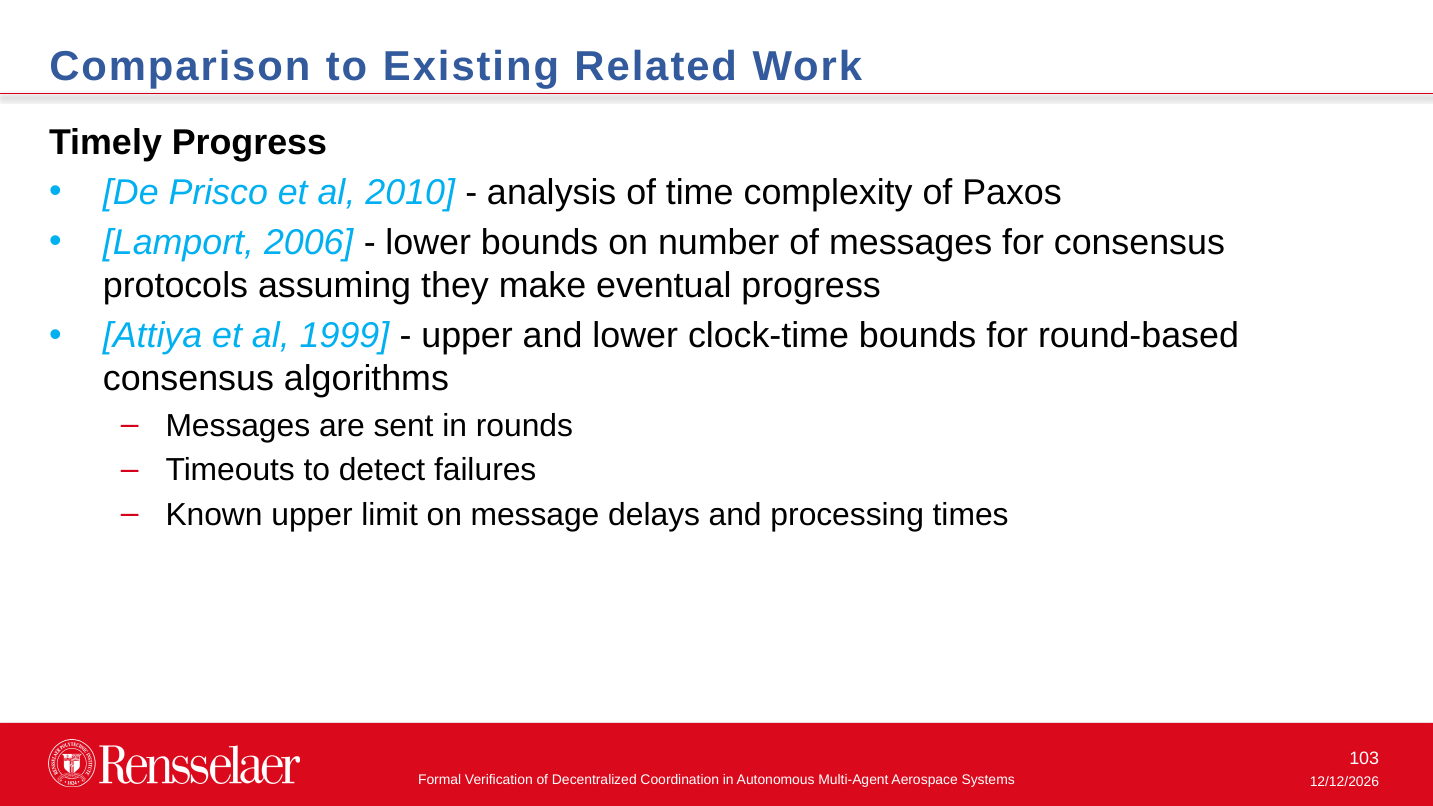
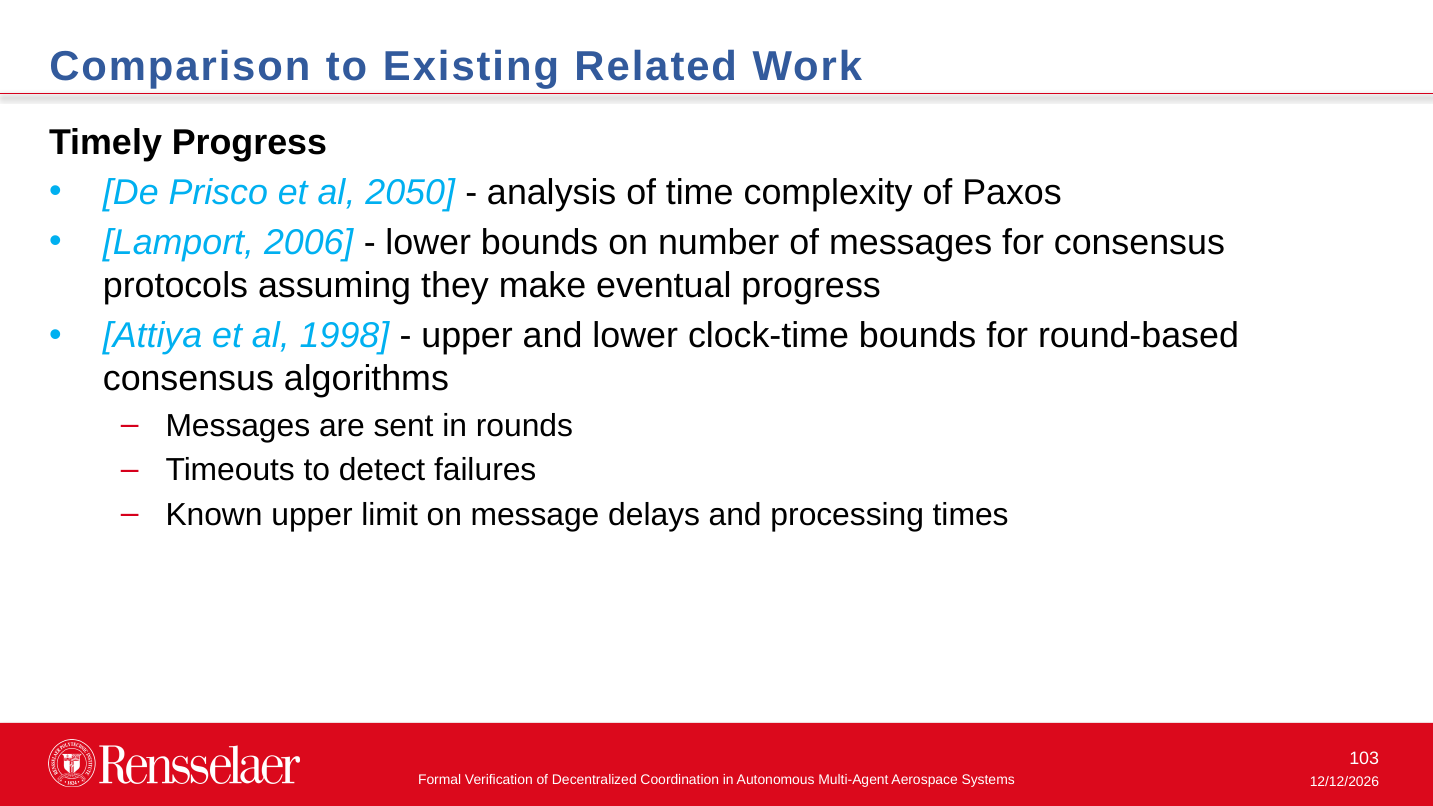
2010: 2010 -> 2050
1999: 1999 -> 1998
